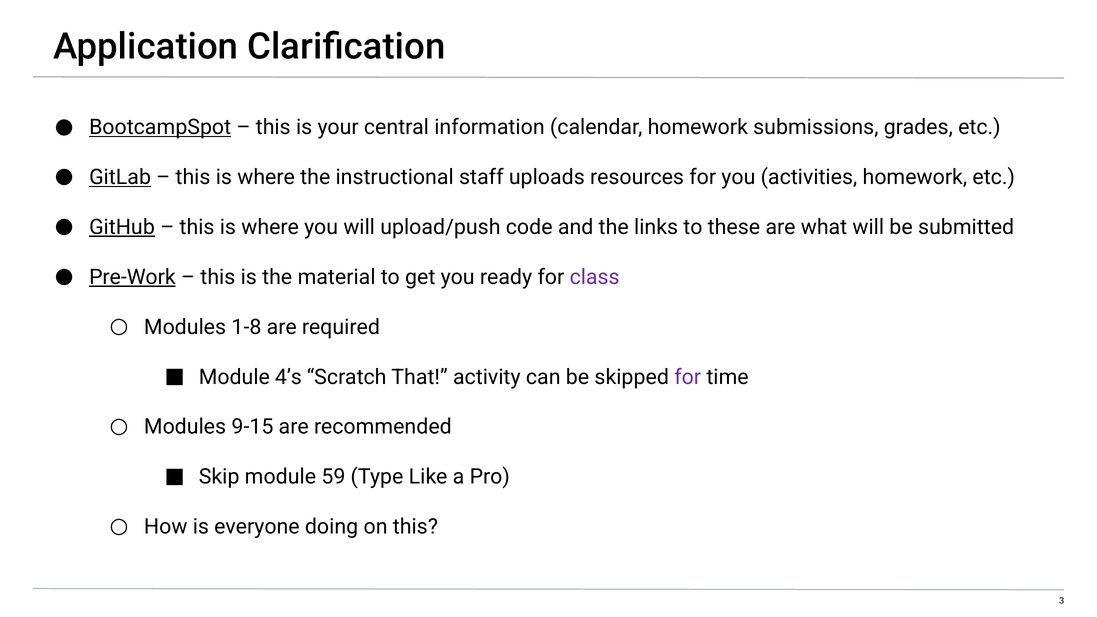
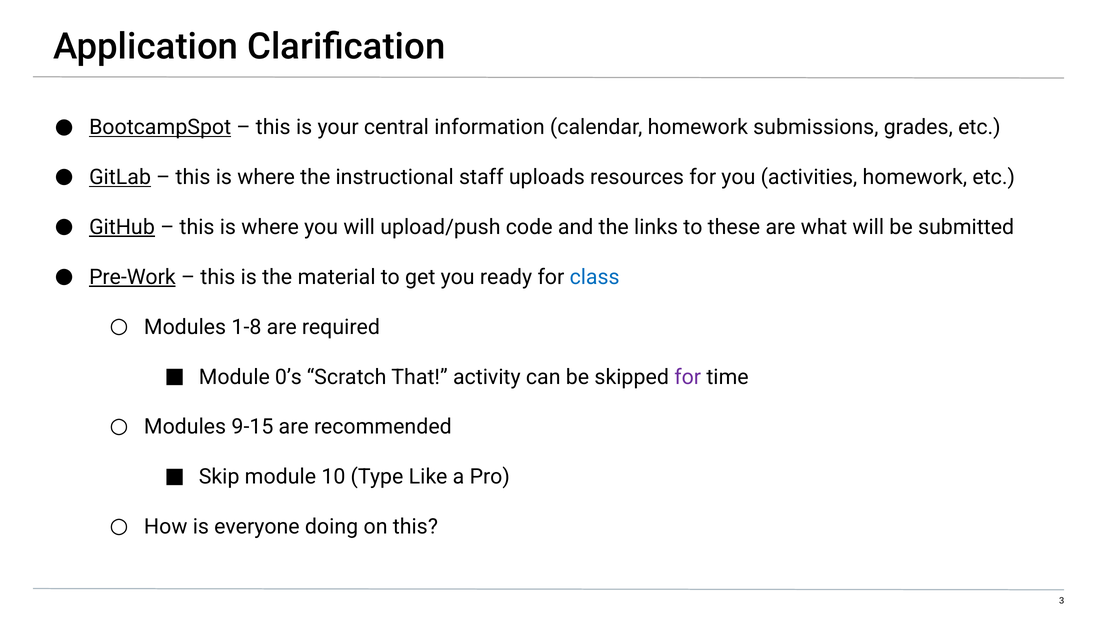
class colour: purple -> blue
4’s: 4’s -> 0’s
59: 59 -> 10
